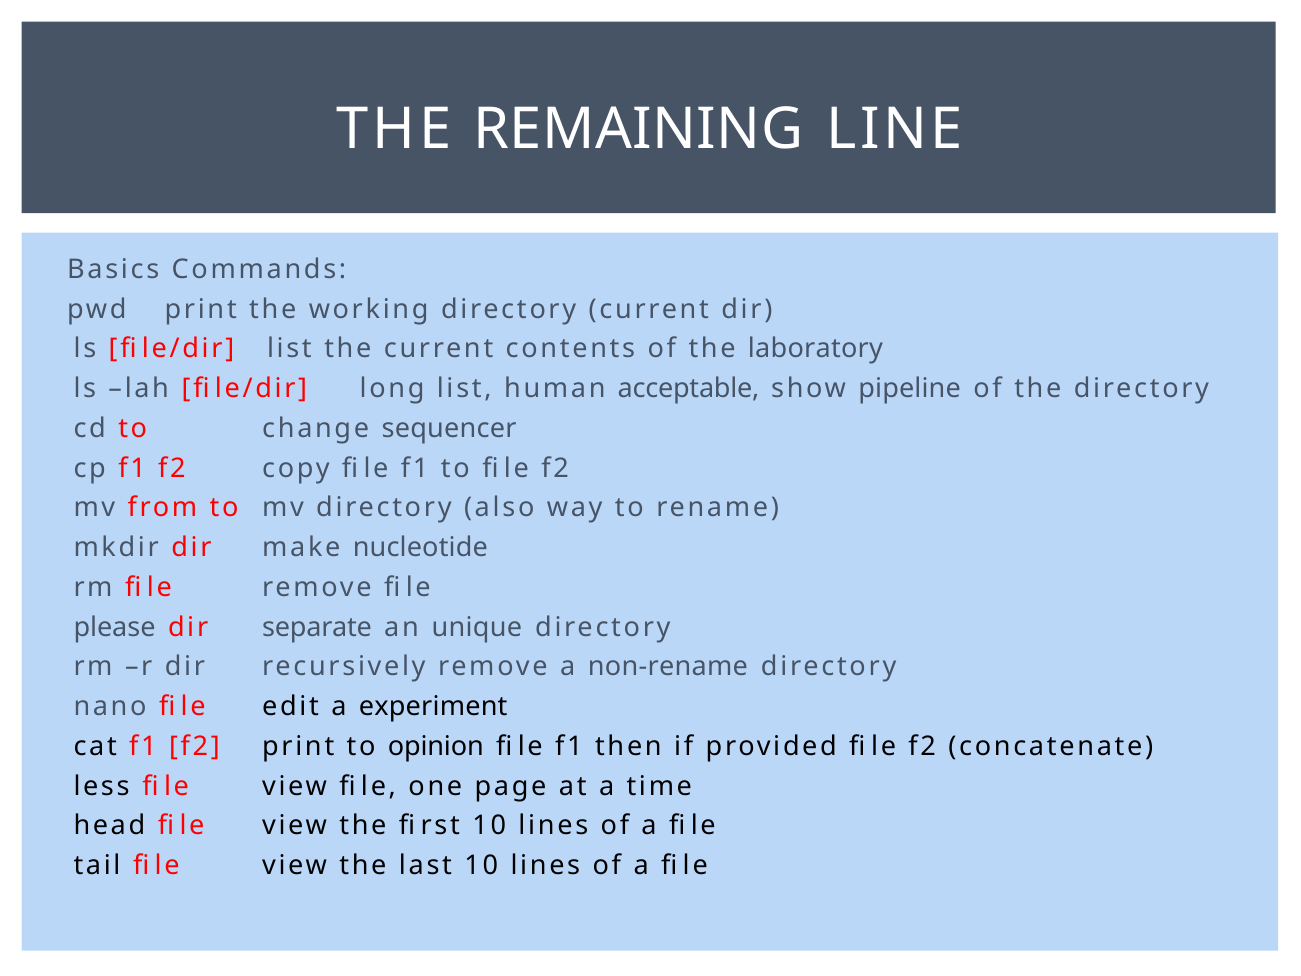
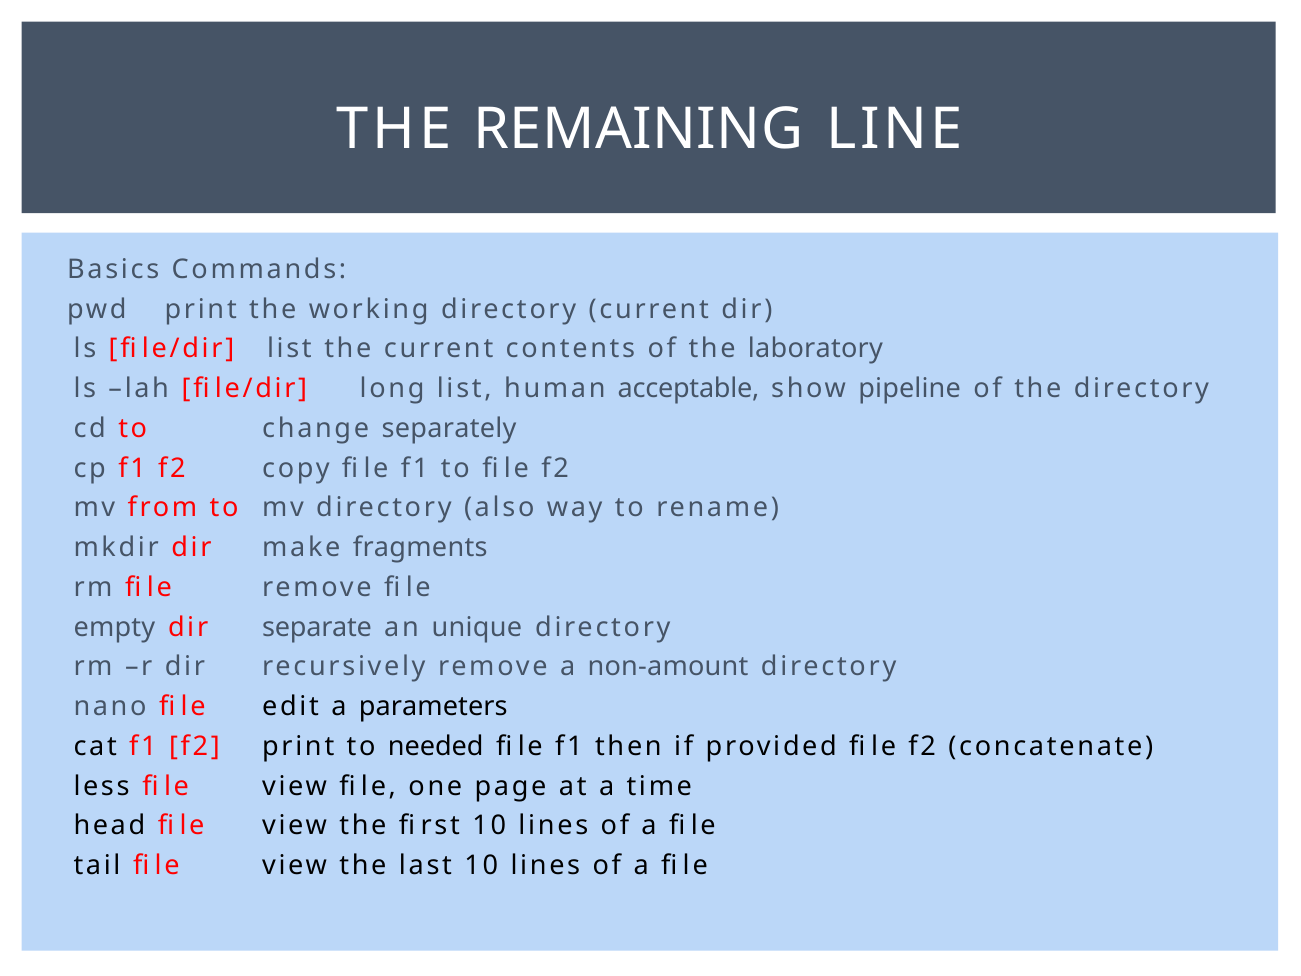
sequencer: sequencer -> separately
nucleotide: nucleotide -> fragments
please: please -> empty
non-rename: non-rename -> non-amount
experiment: experiment -> parameters
opinion: opinion -> needed
